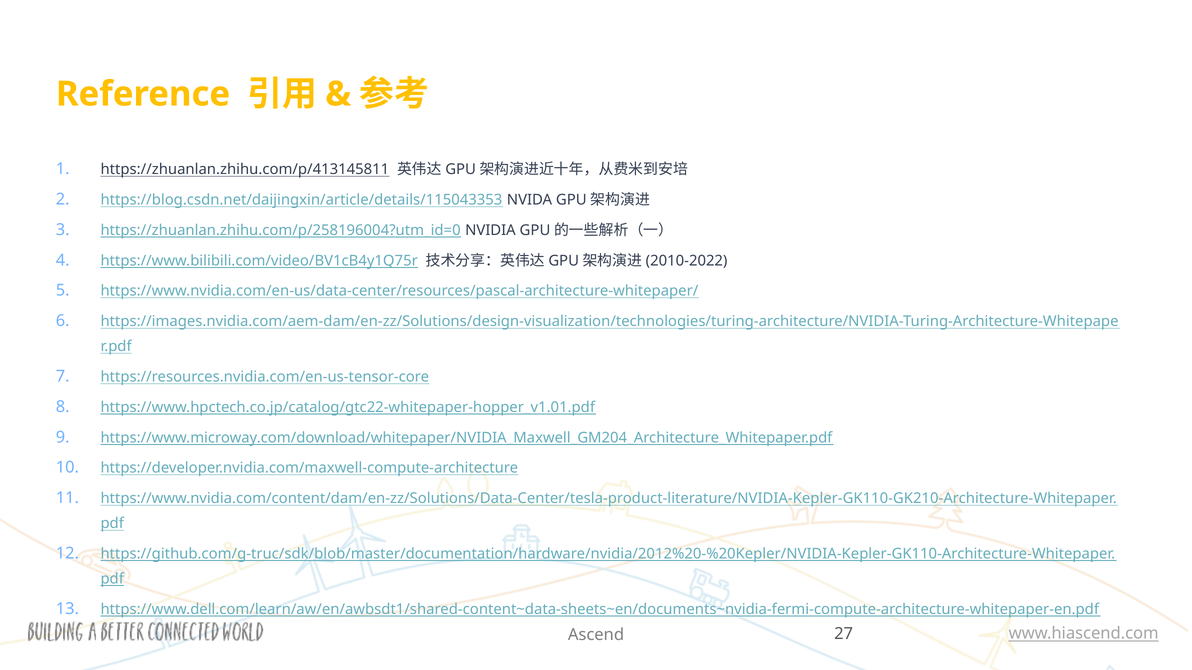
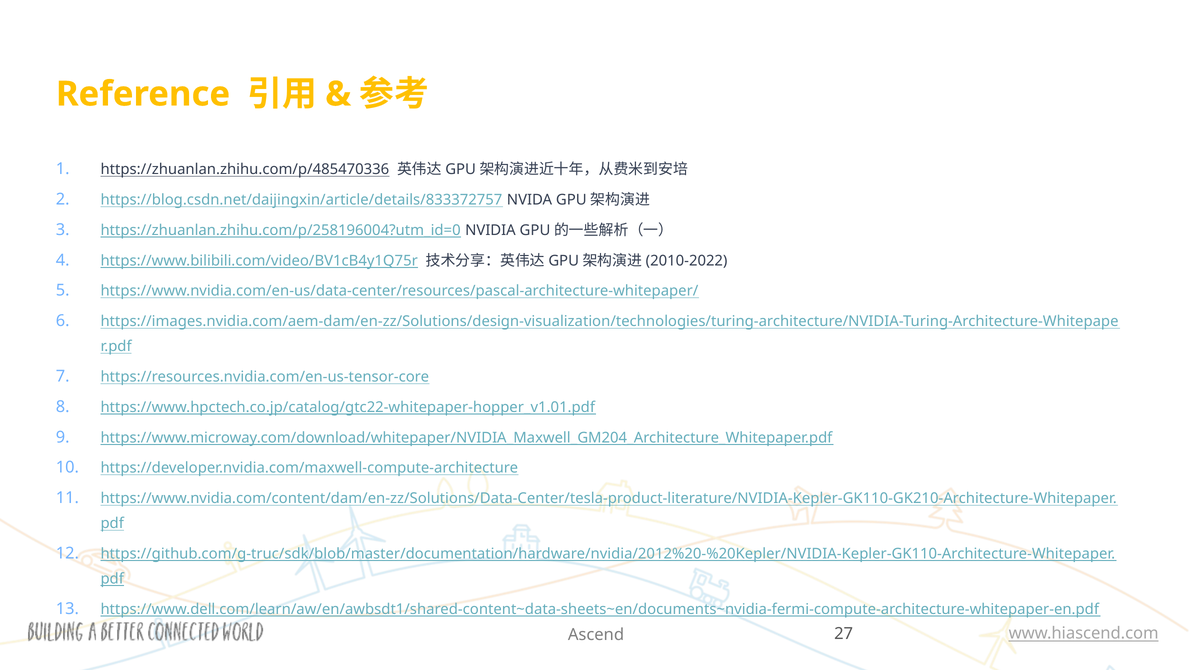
https://zhuanlan.zhihu.com/p/413145811: https://zhuanlan.zhihu.com/p/413145811 -> https://zhuanlan.zhihu.com/p/485470336
https://blog.csdn.net/daijingxin/article/details/115043353: https://blog.csdn.net/daijingxin/article/details/115043353 -> https://blog.csdn.net/daijingxin/article/details/833372757
